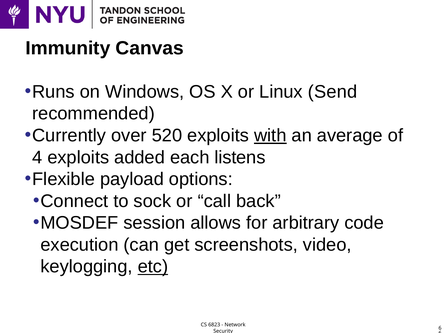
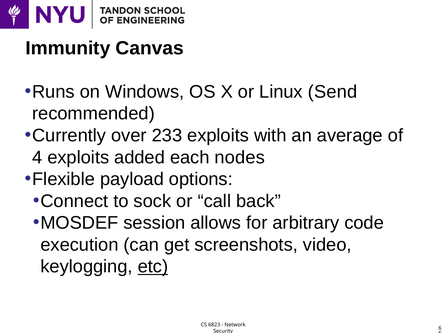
520: 520 -> 233
with underline: present -> none
listens: listens -> nodes
